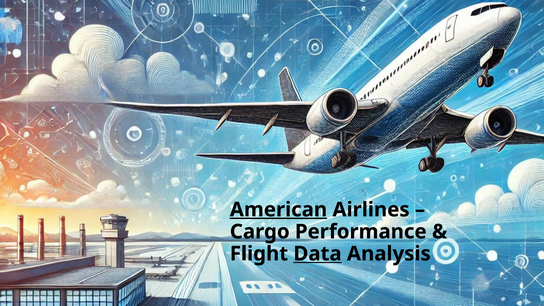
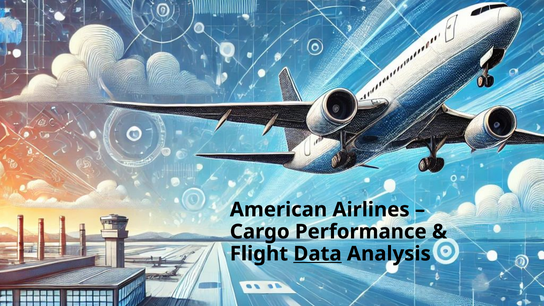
American underline: present -> none
